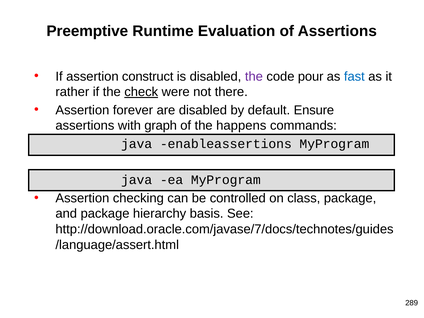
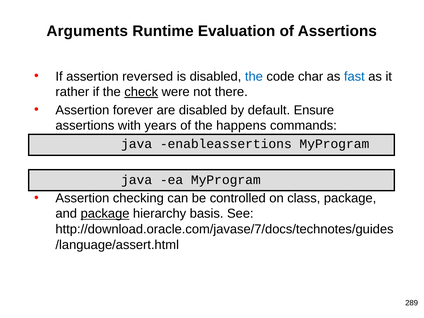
Preemptive: Preemptive -> Arguments
construct: construct -> reversed
the at (254, 76) colour: purple -> blue
pour: pour -> char
graph: graph -> years
package at (105, 214) underline: none -> present
